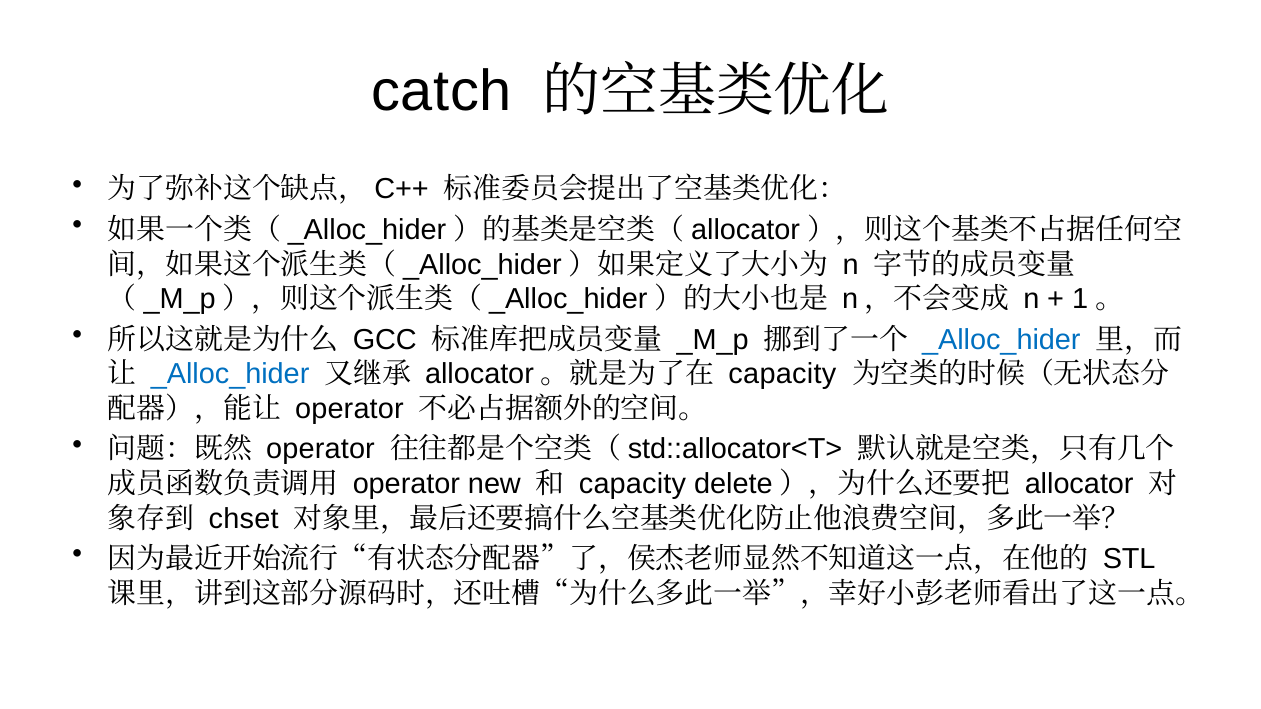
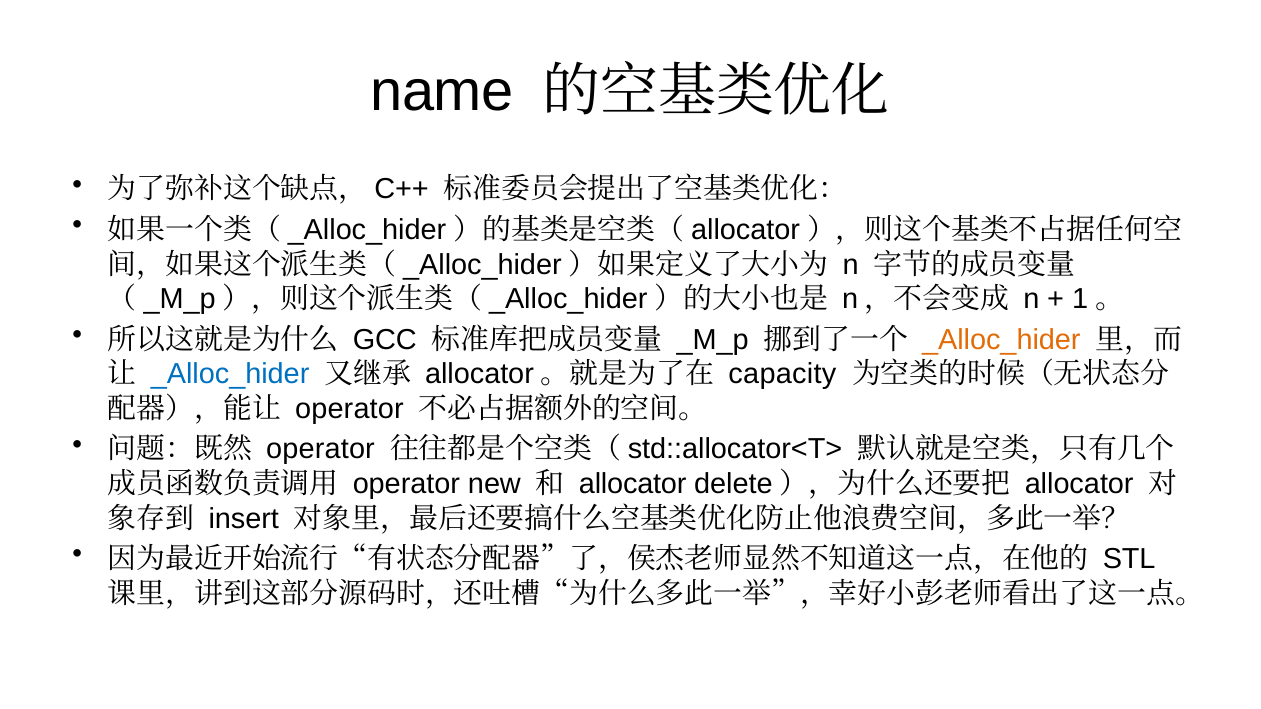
catch: catch -> name
_Alloc_hider at (1001, 340) colour: blue -> orange
capacity at (632, 484): capacity -> allocator
chset: chset -> insert
